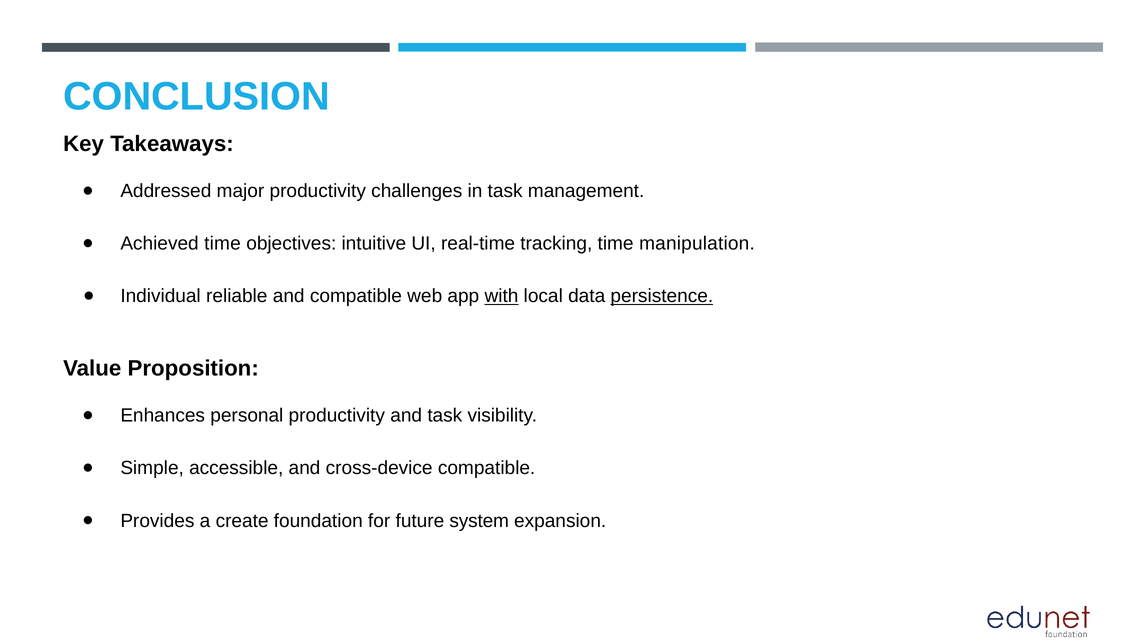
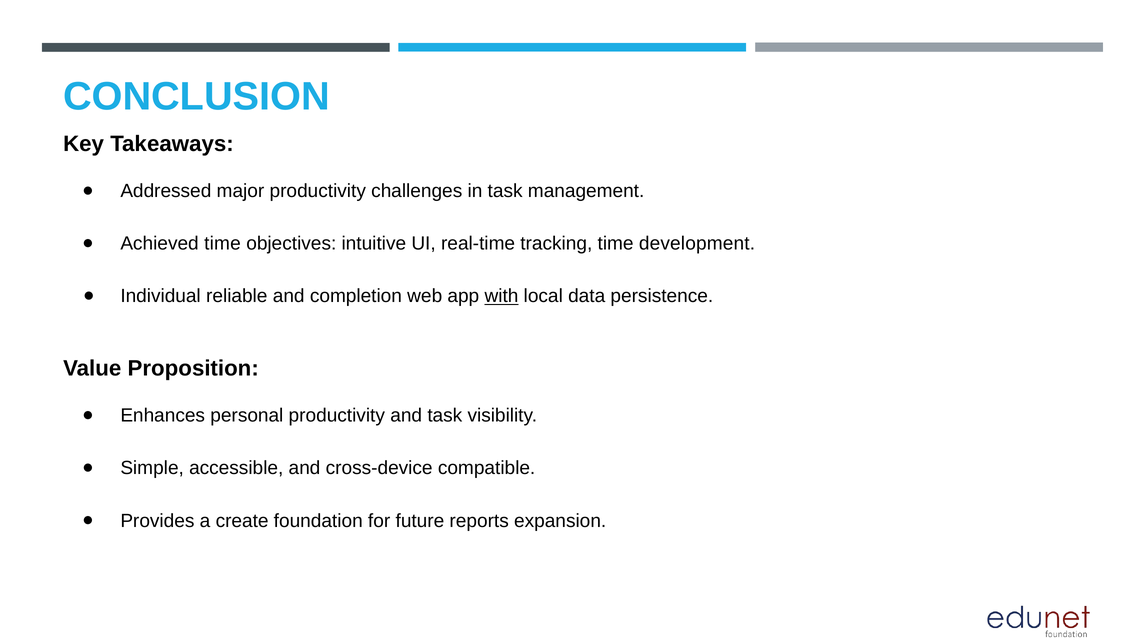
manipulation: manipulation -> development
and compatible: compatible -> completion
persistence underline: present -> none
system: system -> reports
